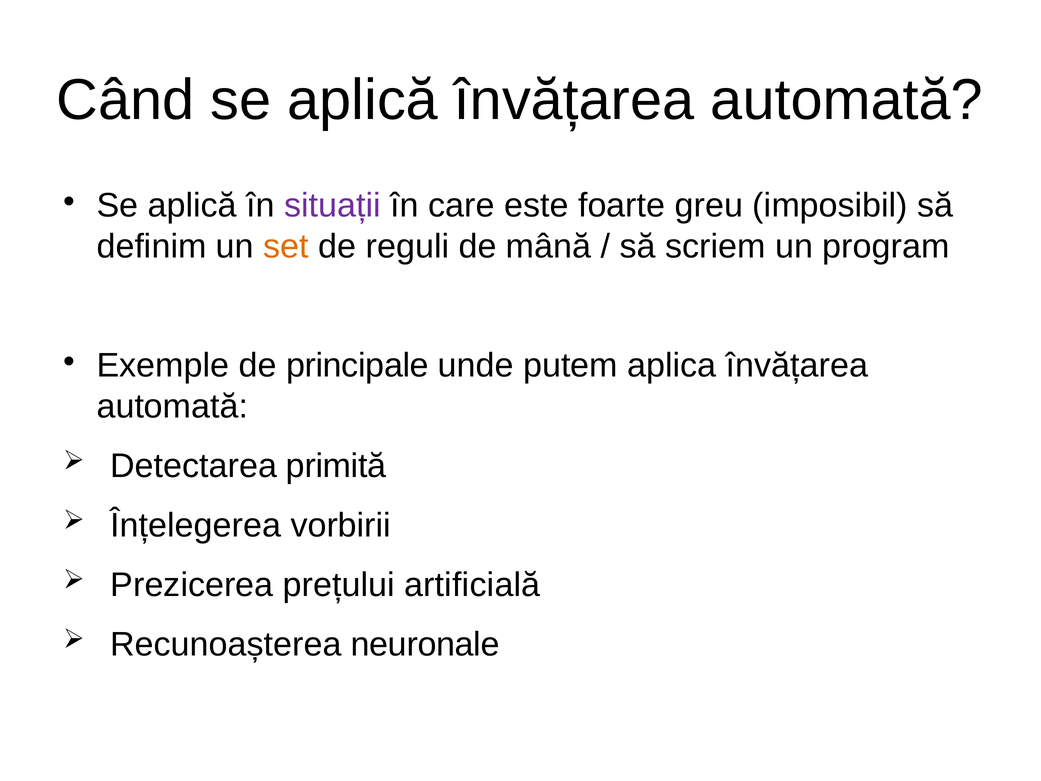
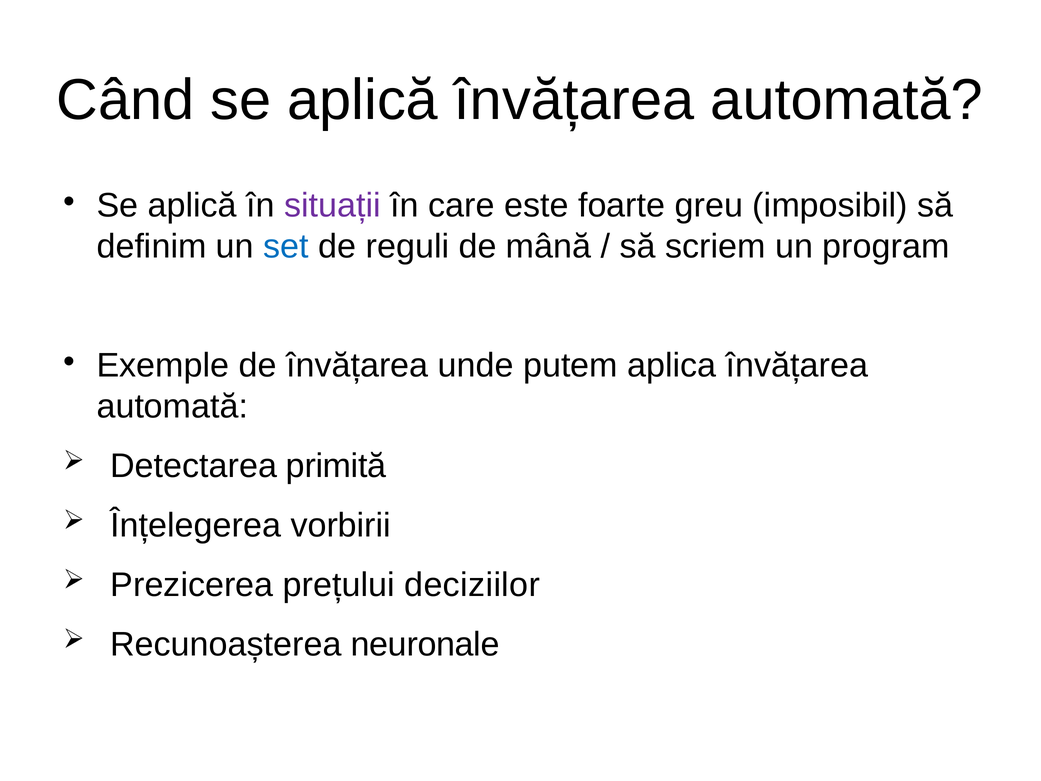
set colour: orange -> blue
de principale: principale -> învățarea
artificială: artificială -> deciziilor
